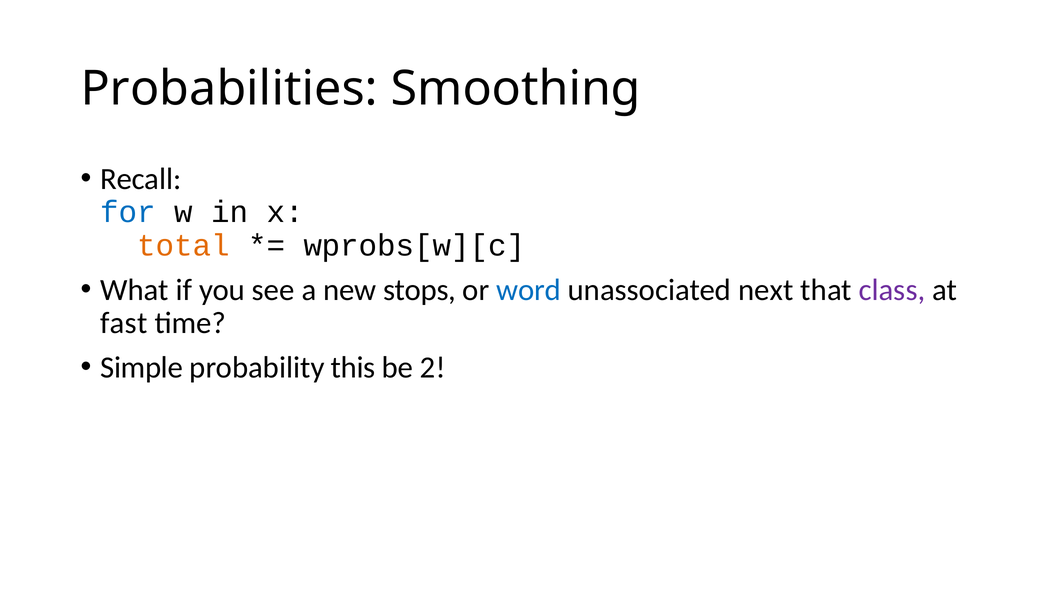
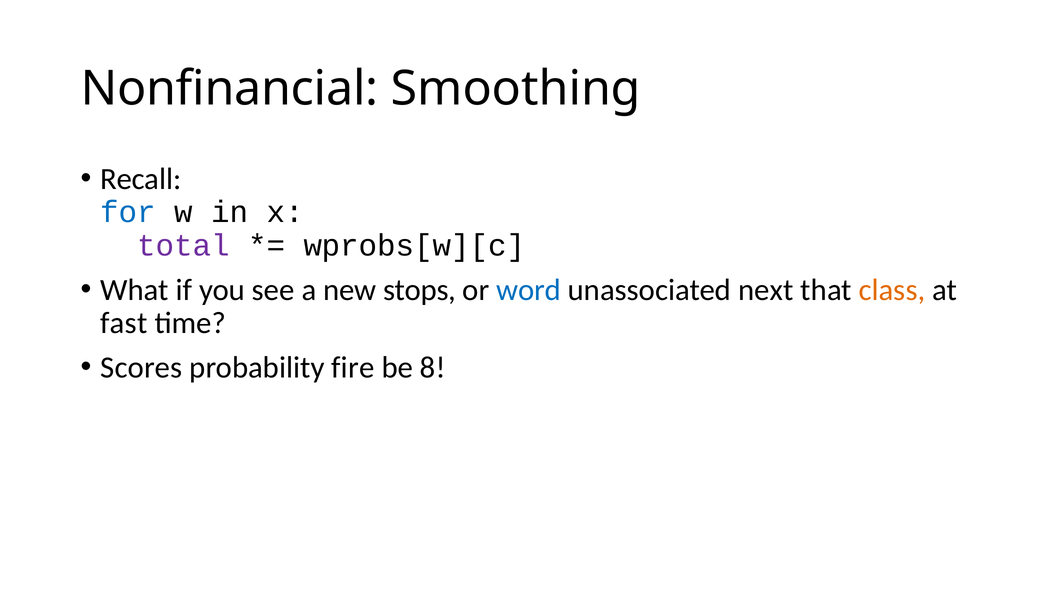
Probabilities: Probabilities -> Nonfinancial
total colour: orange -> purple
class colour: purple -> orange
Simple: Simple -> Scores
this: this -> fire
2: 2 -> 8
